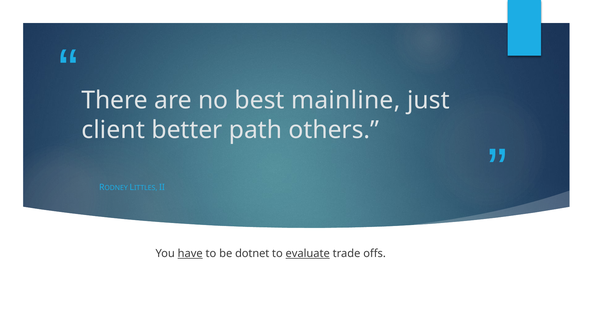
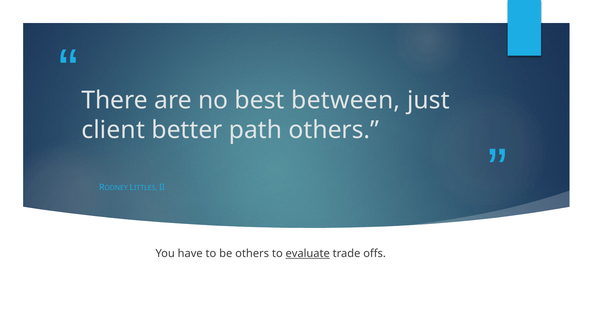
mainline: mainline -> between
have underline: present -> none
be dotnet: dotnet -> others
